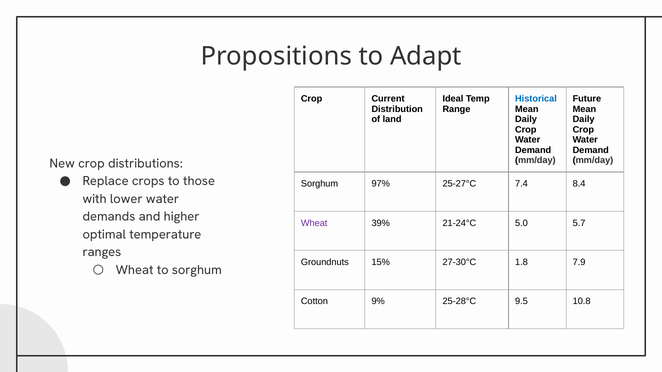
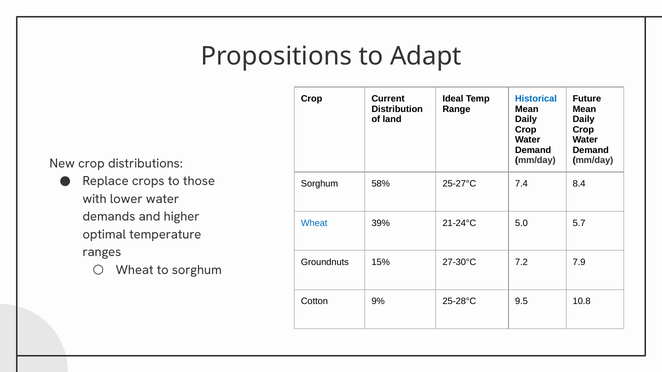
97%: 97% -> 58%
Wheat at (314, 223) colour: purple -> blue
1.8: 1.8 -> 7.2
